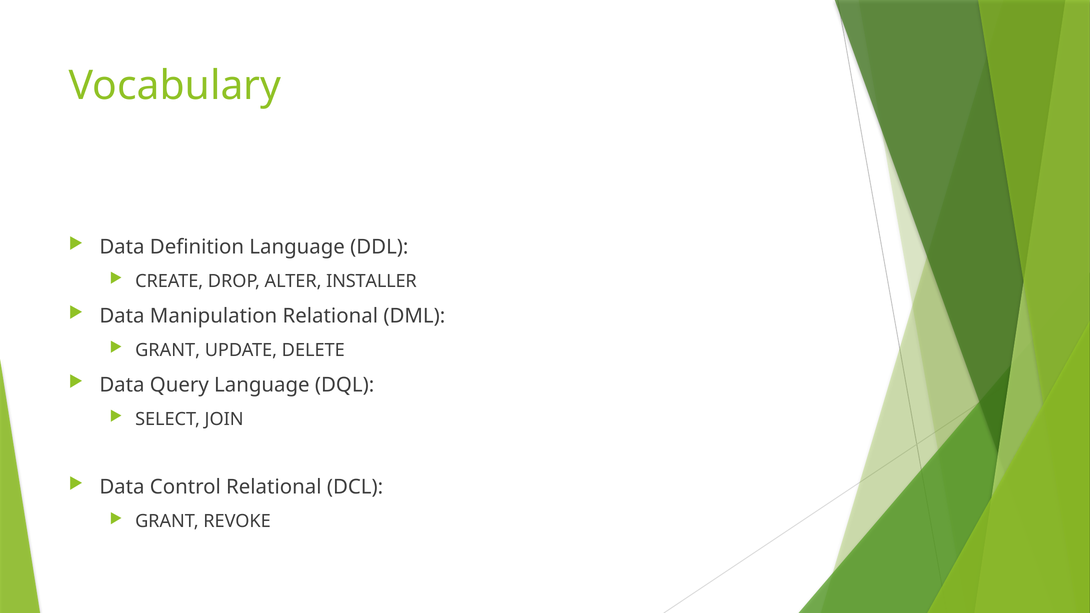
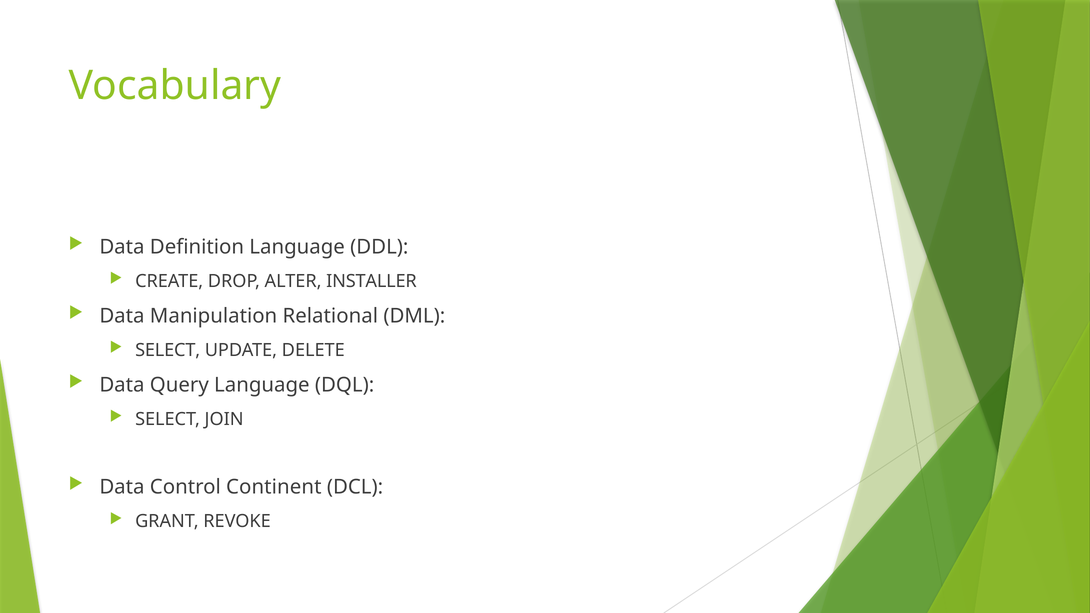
GRANT at (168, 350): GRANT -> SELECT
Control Relational: Relational -> Continent
